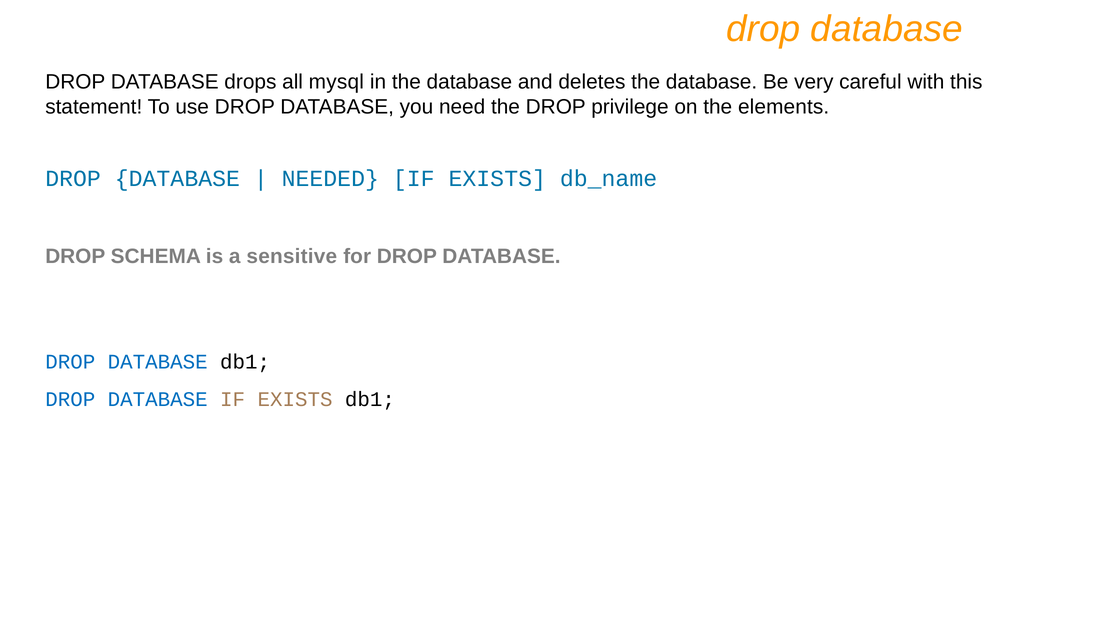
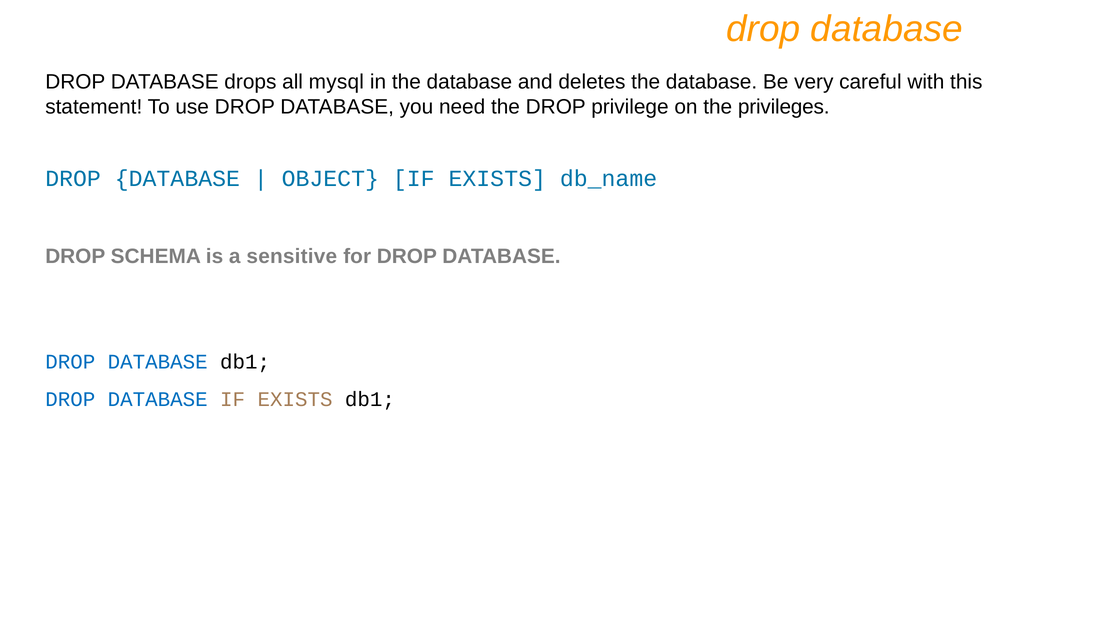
elements: elements -> privileges
NEEDED: NEEDED -> OBJECT
